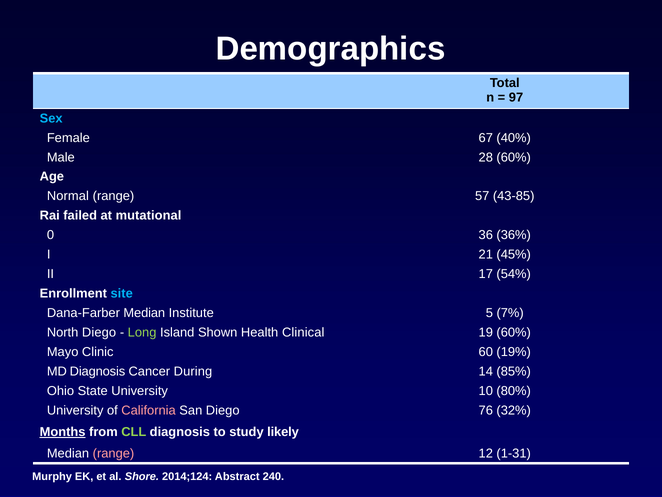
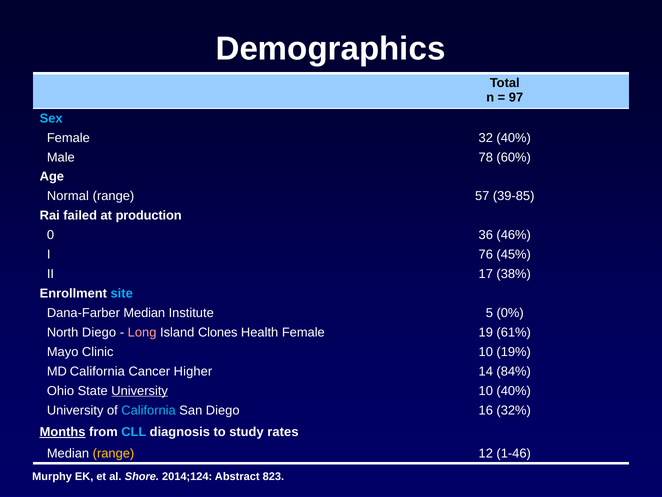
67: 67 -> 32
28: 28 -> 78
43-85: 43-85 -> 39-85
mutational: mutational -> production
36%: 36% -> 46%
21: 21 -> 76
54%: 54% -> 38%
7%: 7% -> 0%
Long colour: light green -> pink
Shown: Shown -> Clones
Health Clinical: Clinical -> Female
19 60%: 60% -> 61%
Clinic 60: 60 -> 10
MD Diagnosis: Diagnosis -> California
During: During -> Higher
85%: 85% -> 84%
University at (140, 390) underline: none -> present
10 80%: 80% -> 40%
California at (149, 410) colour: pink -> light blue
76: 76 -> 16
CLL colour: light green -> light blue
likely: likely -> rates
range at (113, 453) colour: pink -> yellow
1-31: 1-31 -> 1-46
240: 240 -> 823
